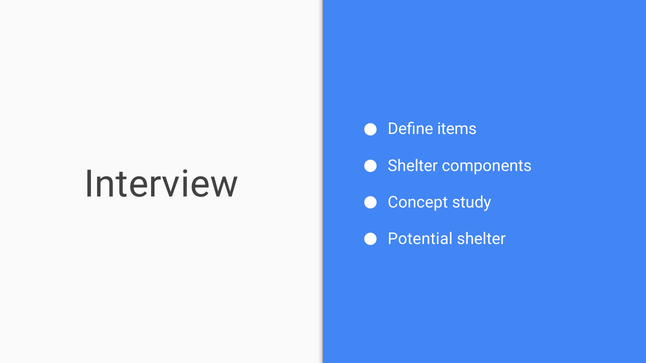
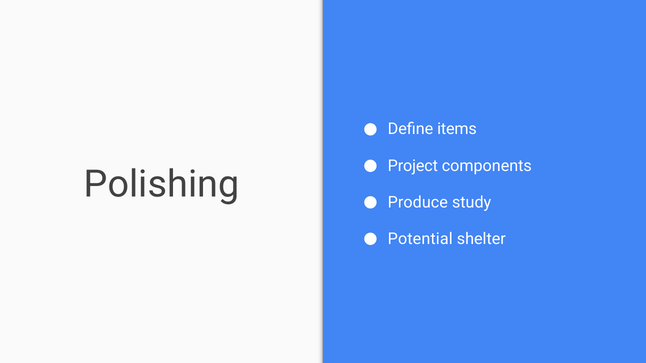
Shelter at (413, 166): Shelter -> Project
Interview: Interview -> Polishing
Concept: Concept -> Produce
